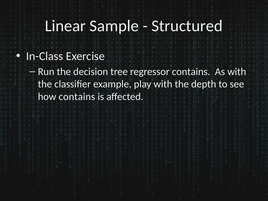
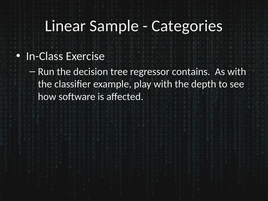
Structured: Structured -> Categories
how contains: contains -> software
